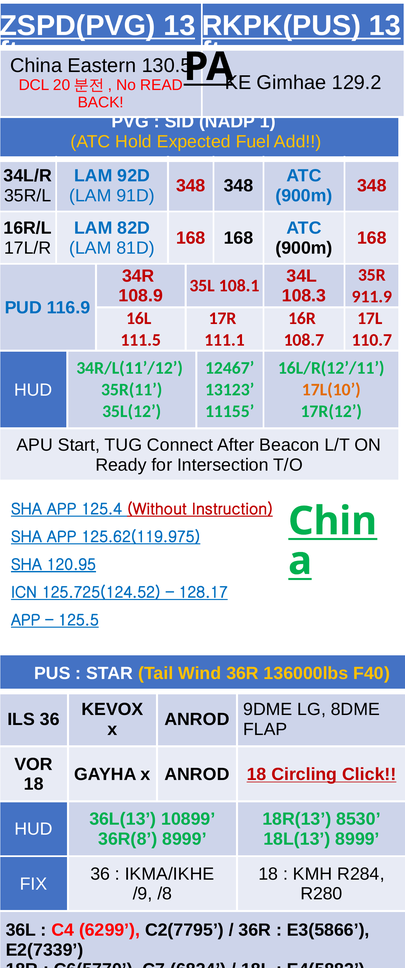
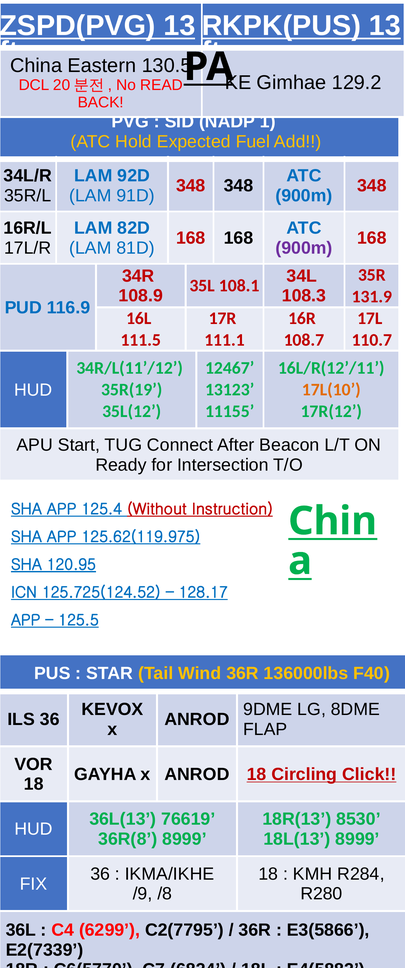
900m at (304, 248) colour: black -> purple
911.9: 911.9 -> 131.9
35R(11: 35R(11 -> 35R(19
10899: 10899 -> 76619
